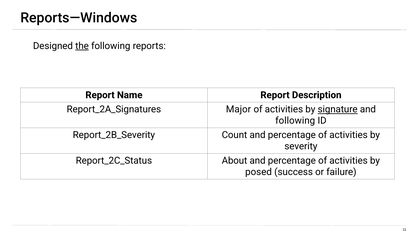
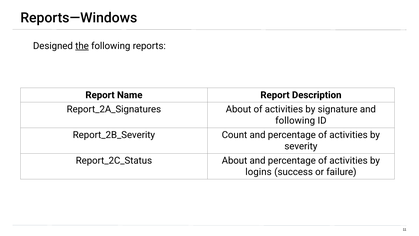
Major at (238, 109): Major -> About
signature underline: present -> none
posed: posed -> logins
